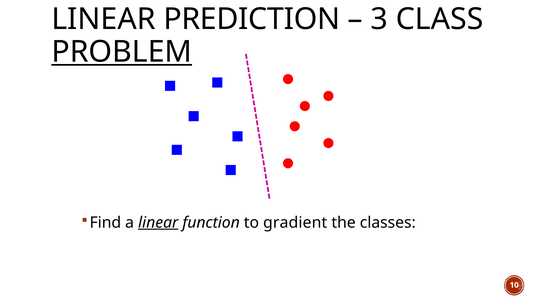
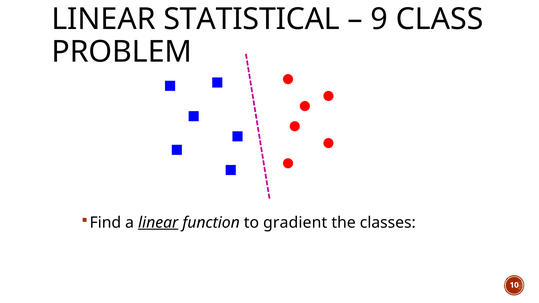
PREDICTION: PREDICTION -> STATISTICAL
3: 3 -> 9
PROBLEM underline: present -> none
